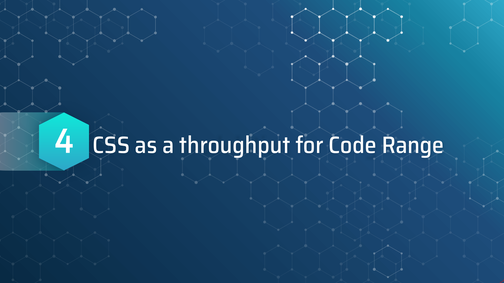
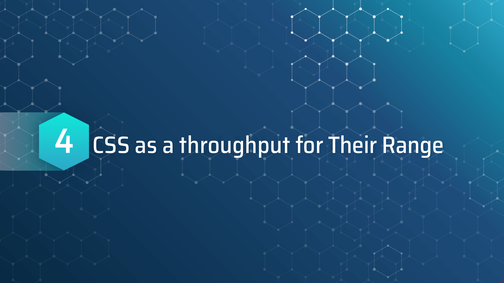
Code: Code -> Their
